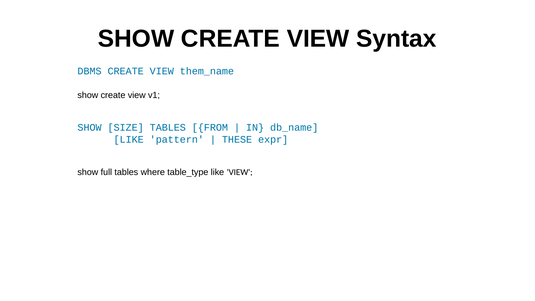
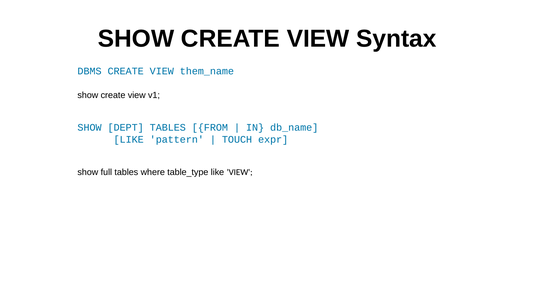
SIZE: SIZE -> DEPT
THESE: THESE -> TOUCH
